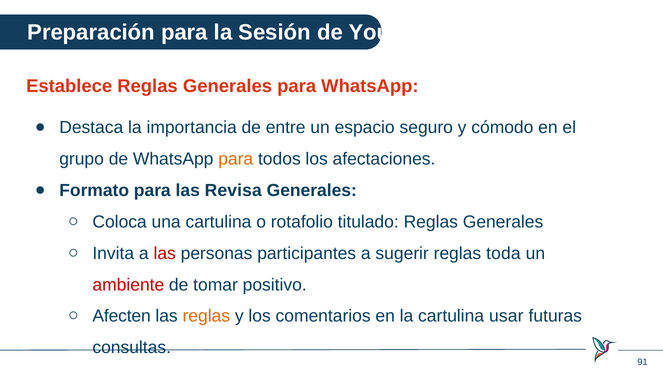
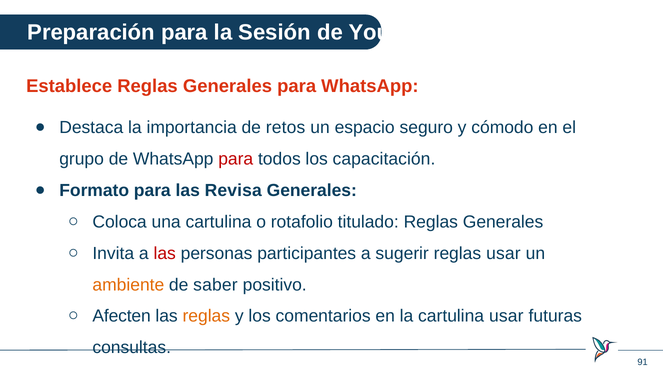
entre: entre -> retos
para at (236, 159) colour: orange -> red
afectaciones: afectaciones -> capacitación
reglas toda: toda -> usar
ambiente colour: red -> orange
tomar: tomar -> saber
